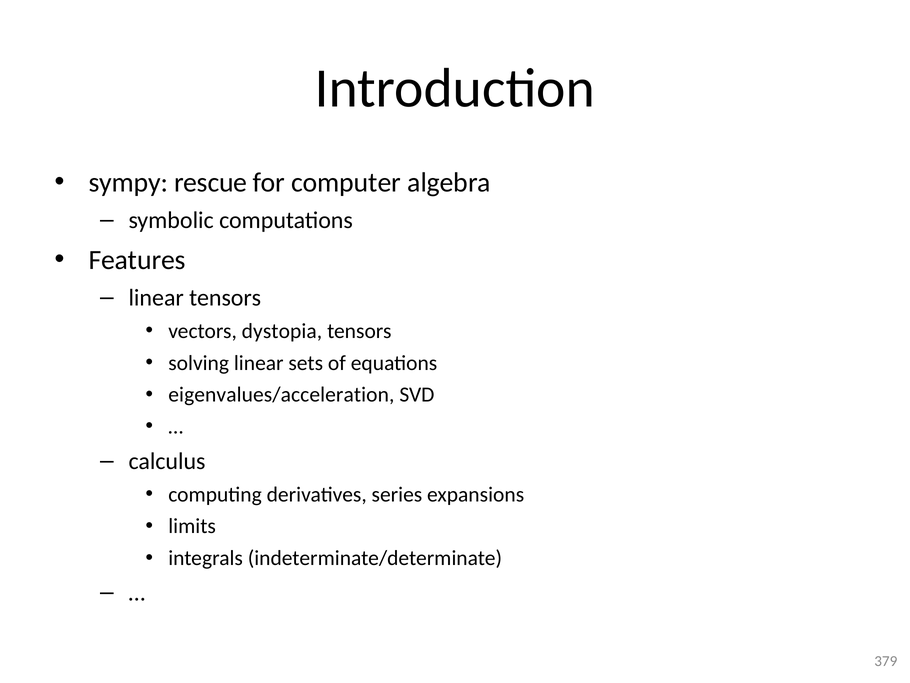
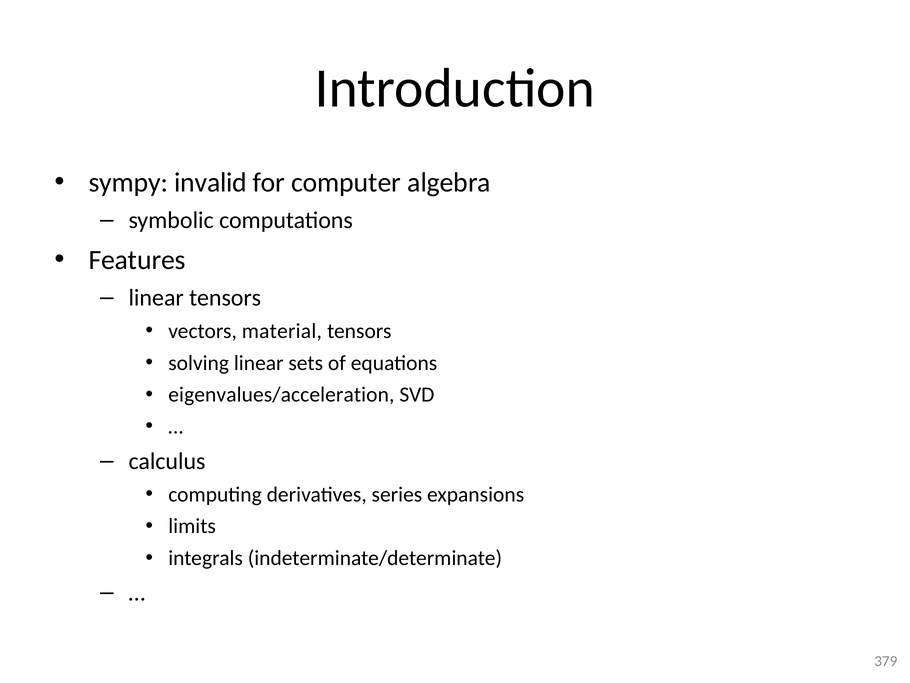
rescue: rescue -> invalid
dystopia: dystopia -> material
